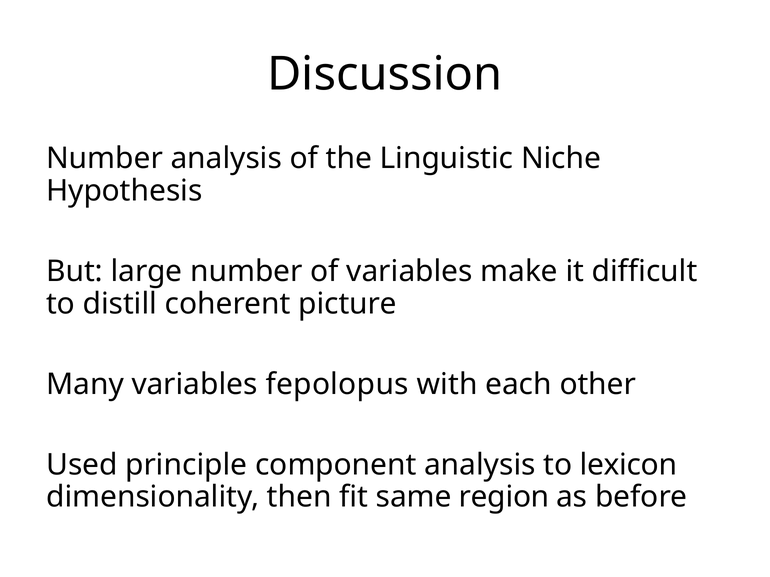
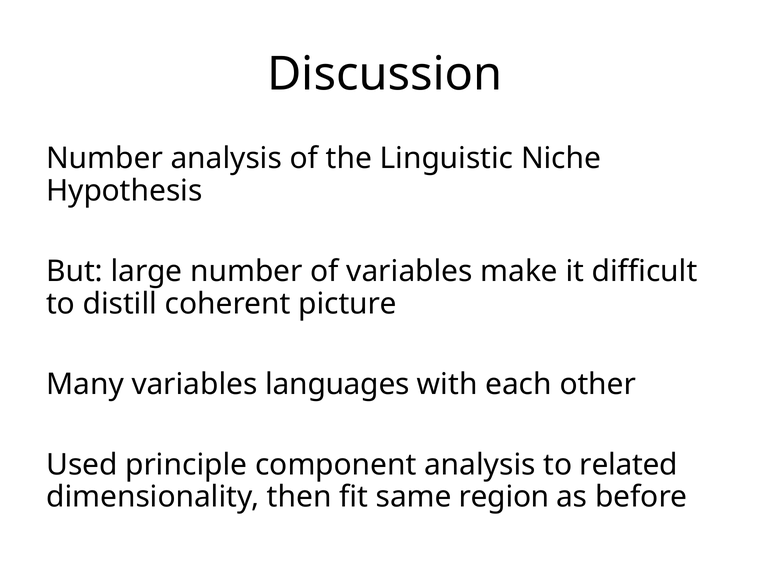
fepolopus: fepolopus -> languages
lexicon: lexicon -> related
